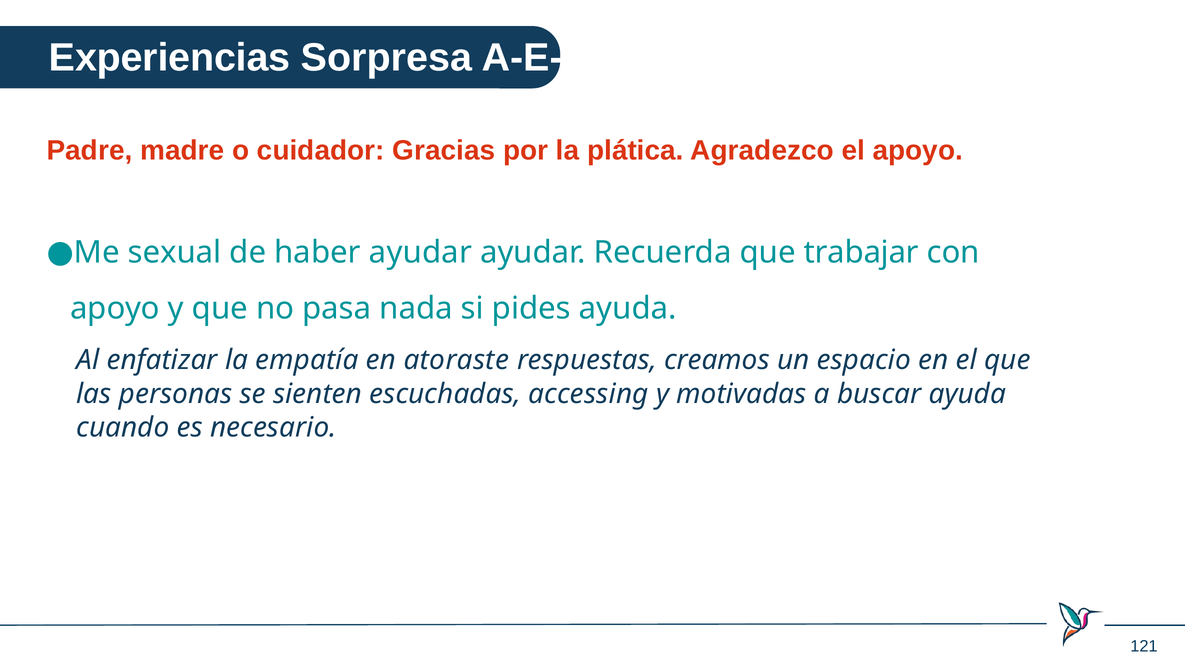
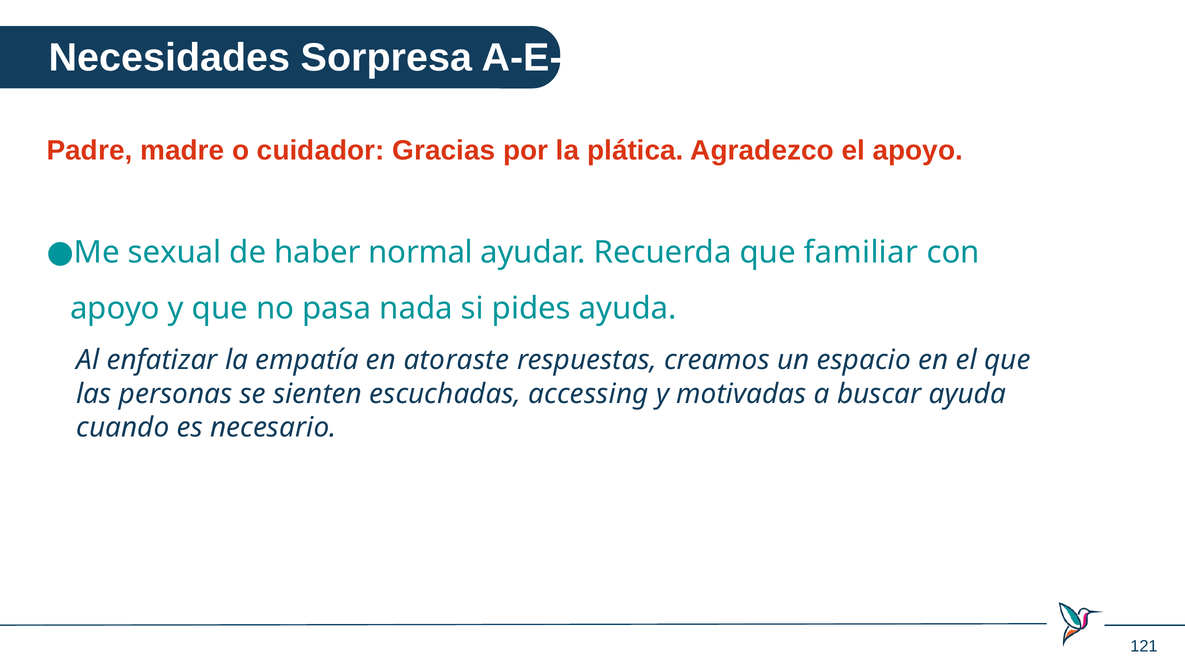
Experiencias: Experiencias -> Necesidades
haber ayudar: ayudar -> normal
trabajar: trabajar -> familiar
